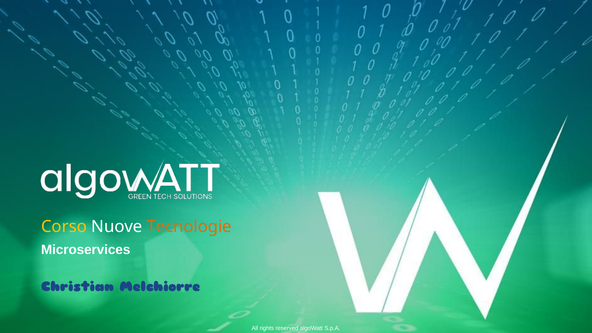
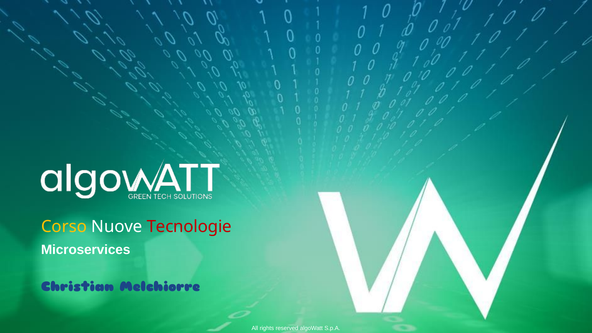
Tecnologie colour: orange -> red
